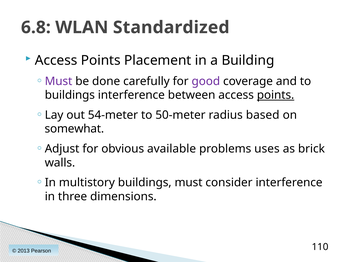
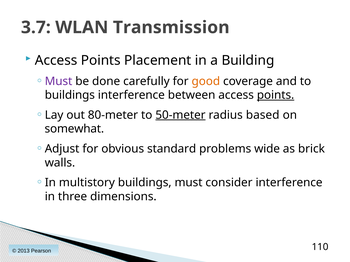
6.8: 6.8 -> 3.7
Standardized: Standardized -> Transmission
good colour: purple -> orange
54-meter: 54-meter -> 80-meter
50-meter underline: none -> present
available: available -> standard
uses: uses -> wide
